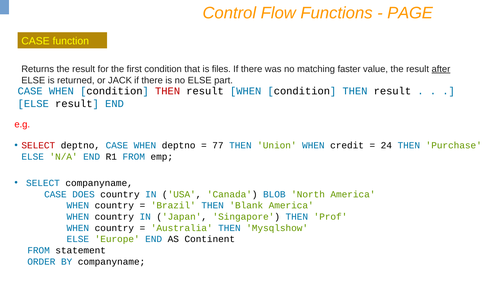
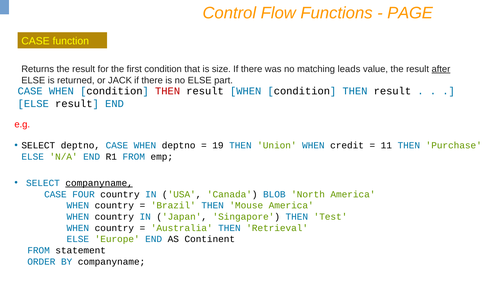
files: files -> size
faster: faster -> leads
SELECT at (38, 145) colour: red -> black
77: 77 -> 19
24: 24 -> 11
companyname at (99, 183) underline: none -> present
DOES: DOES -> FOUR
Blank: Blank -> Mouse
Prof: Prof -> Test
Mysqlshow: Mysqlshow -> Retrieval
